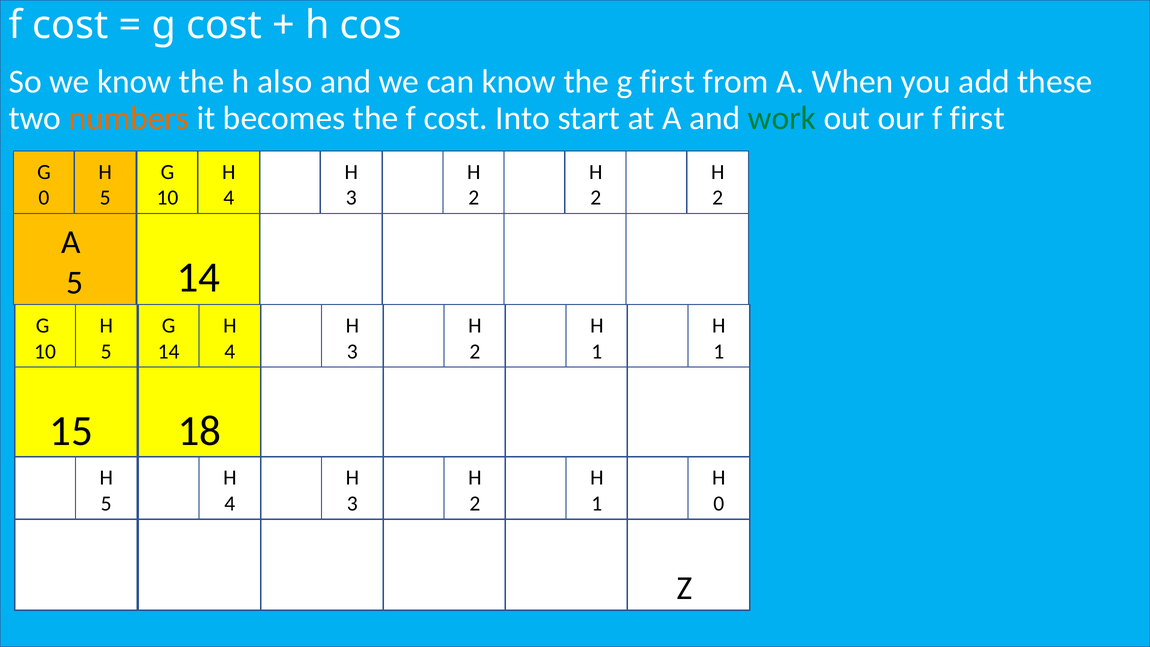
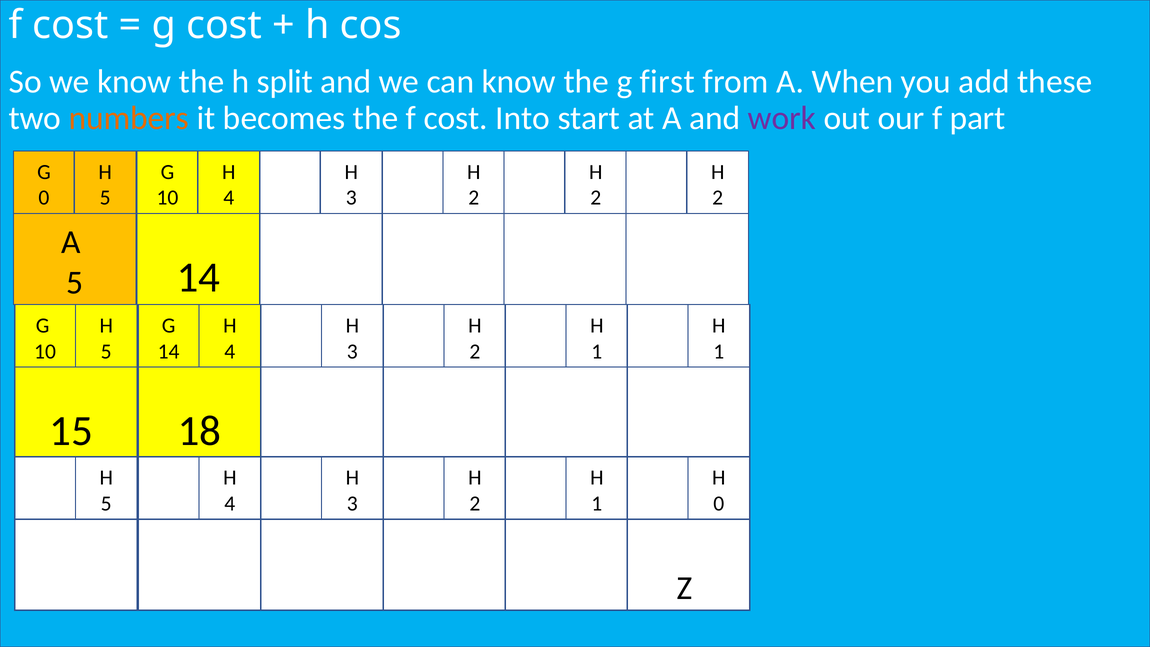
also: also -> split
work colour: green -> purple
f first: first -> part
